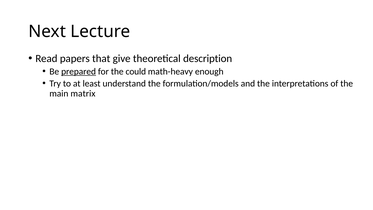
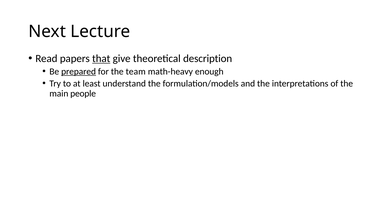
that underline: none -> present
could: could -> team
matrix: matrix -> people
